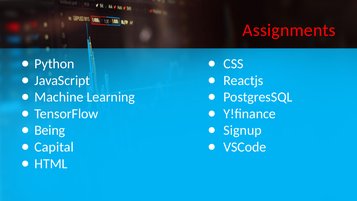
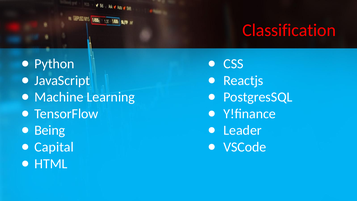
Assignments: Assignments -> Classification
Signup: Signup -> Leader
